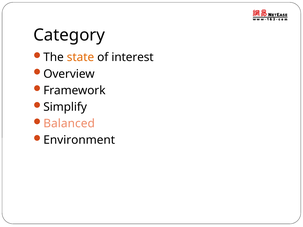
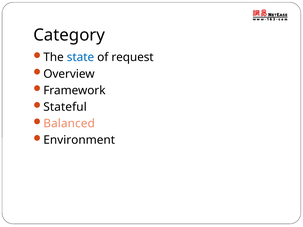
state colour: orange -> blue
interest: interest -> request
Simplify: Simplify -> Stateful
